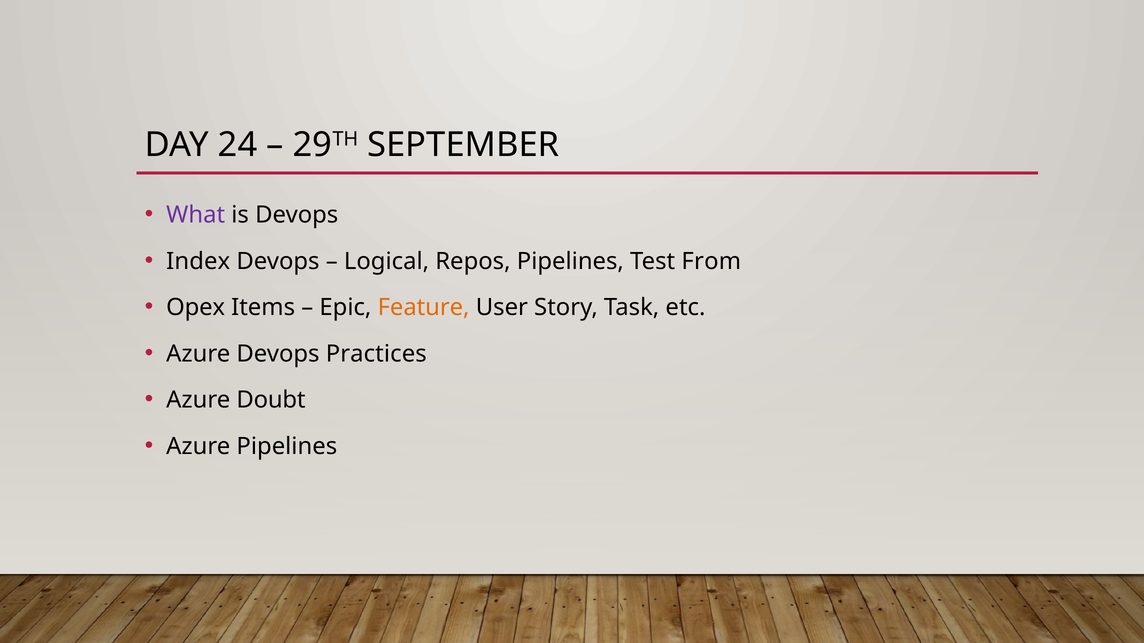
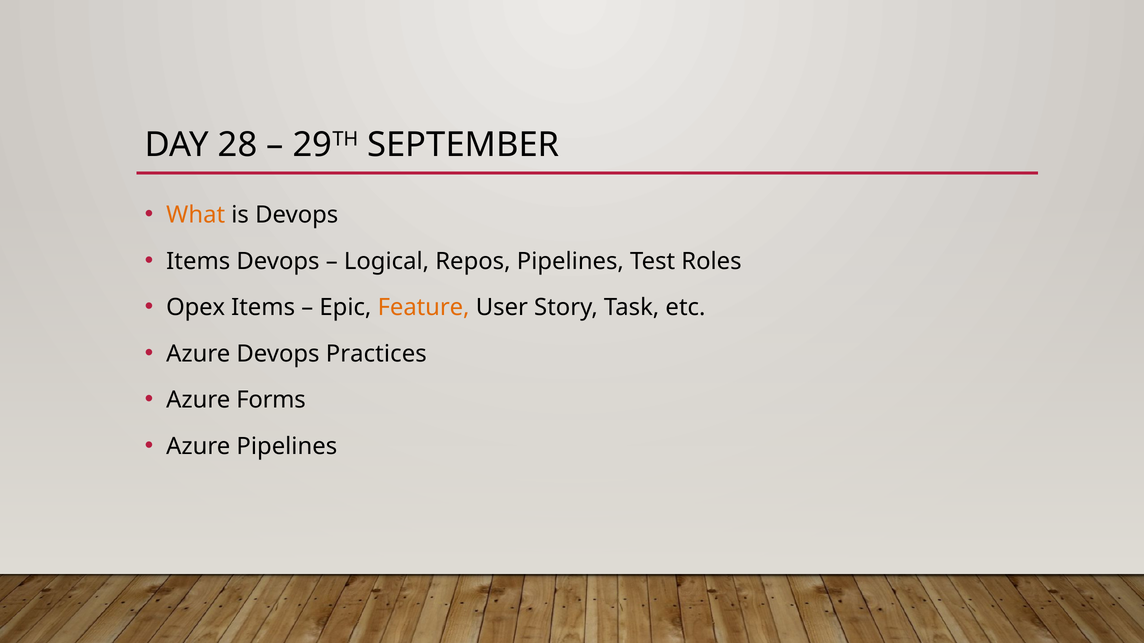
24: 24 -> 28
What colour: purple -> orange
Index at (198, 261): Index -> Items
From: From -> Roles
Doubt: Doubt -> Forms
